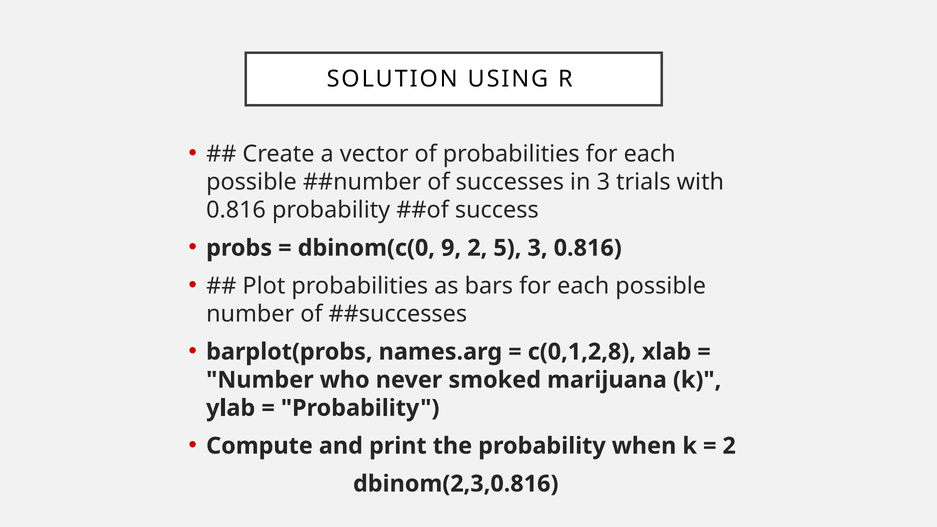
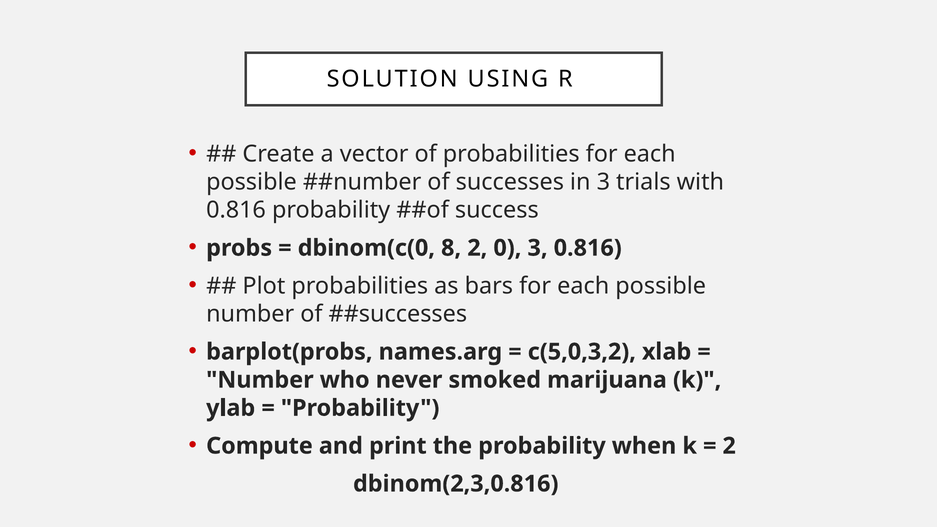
9: 9 -> 8
5: 5 -> 0
c(0,1,2,8: c(0,1,2,8 -> c(5,0,3,2
